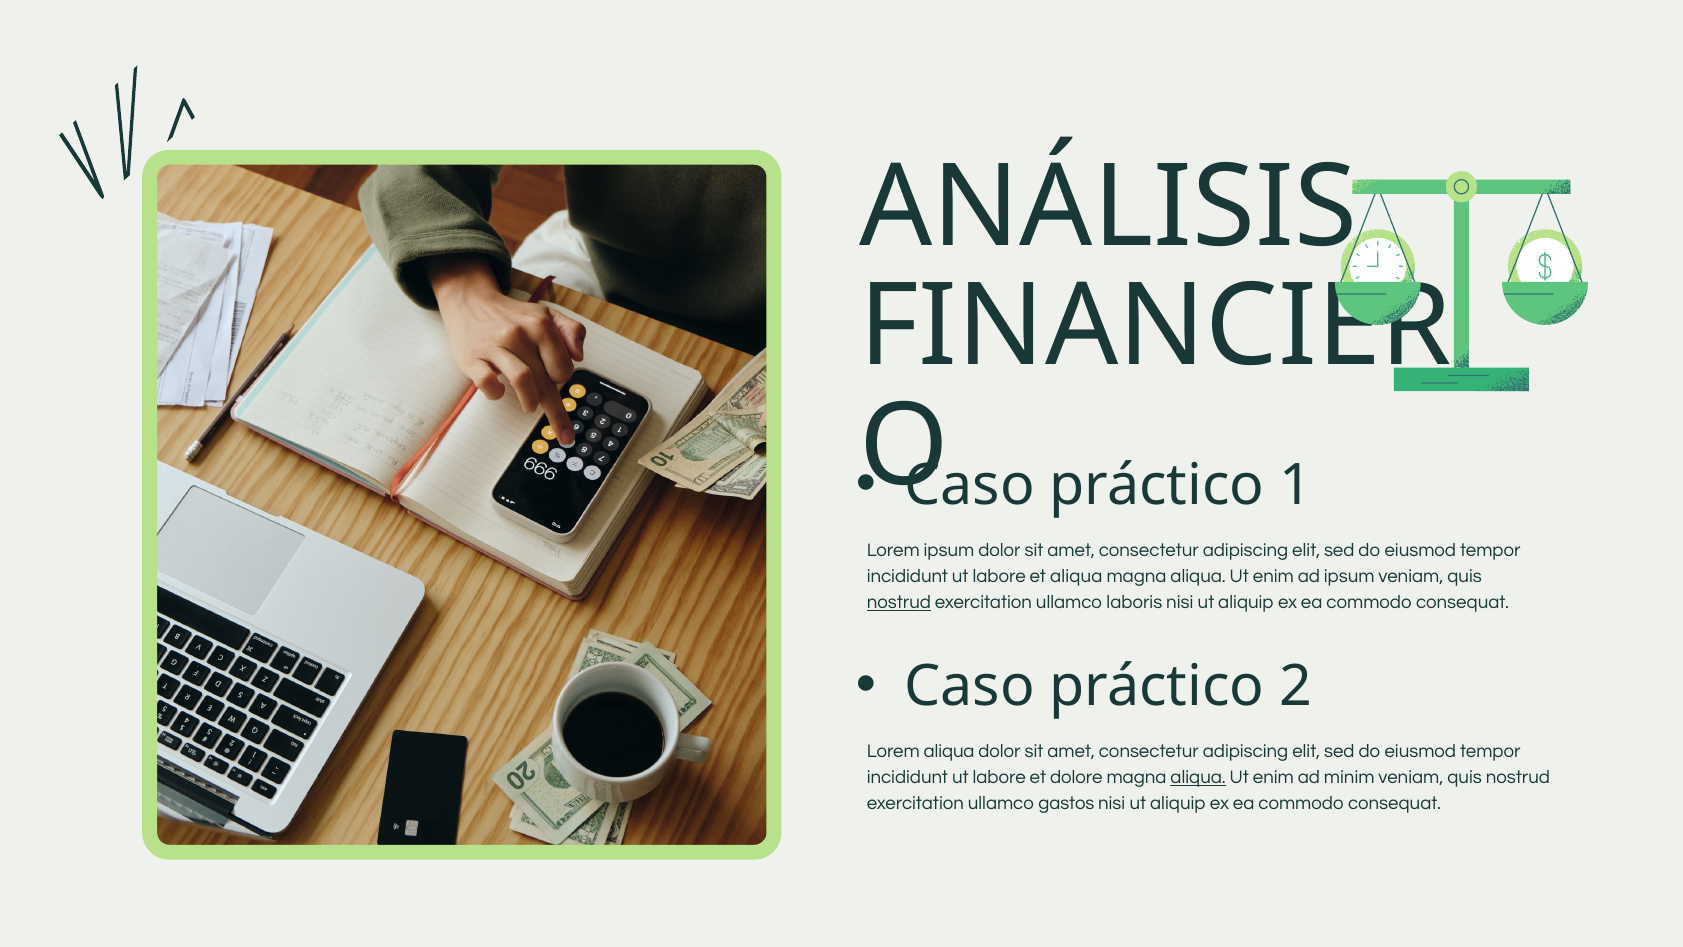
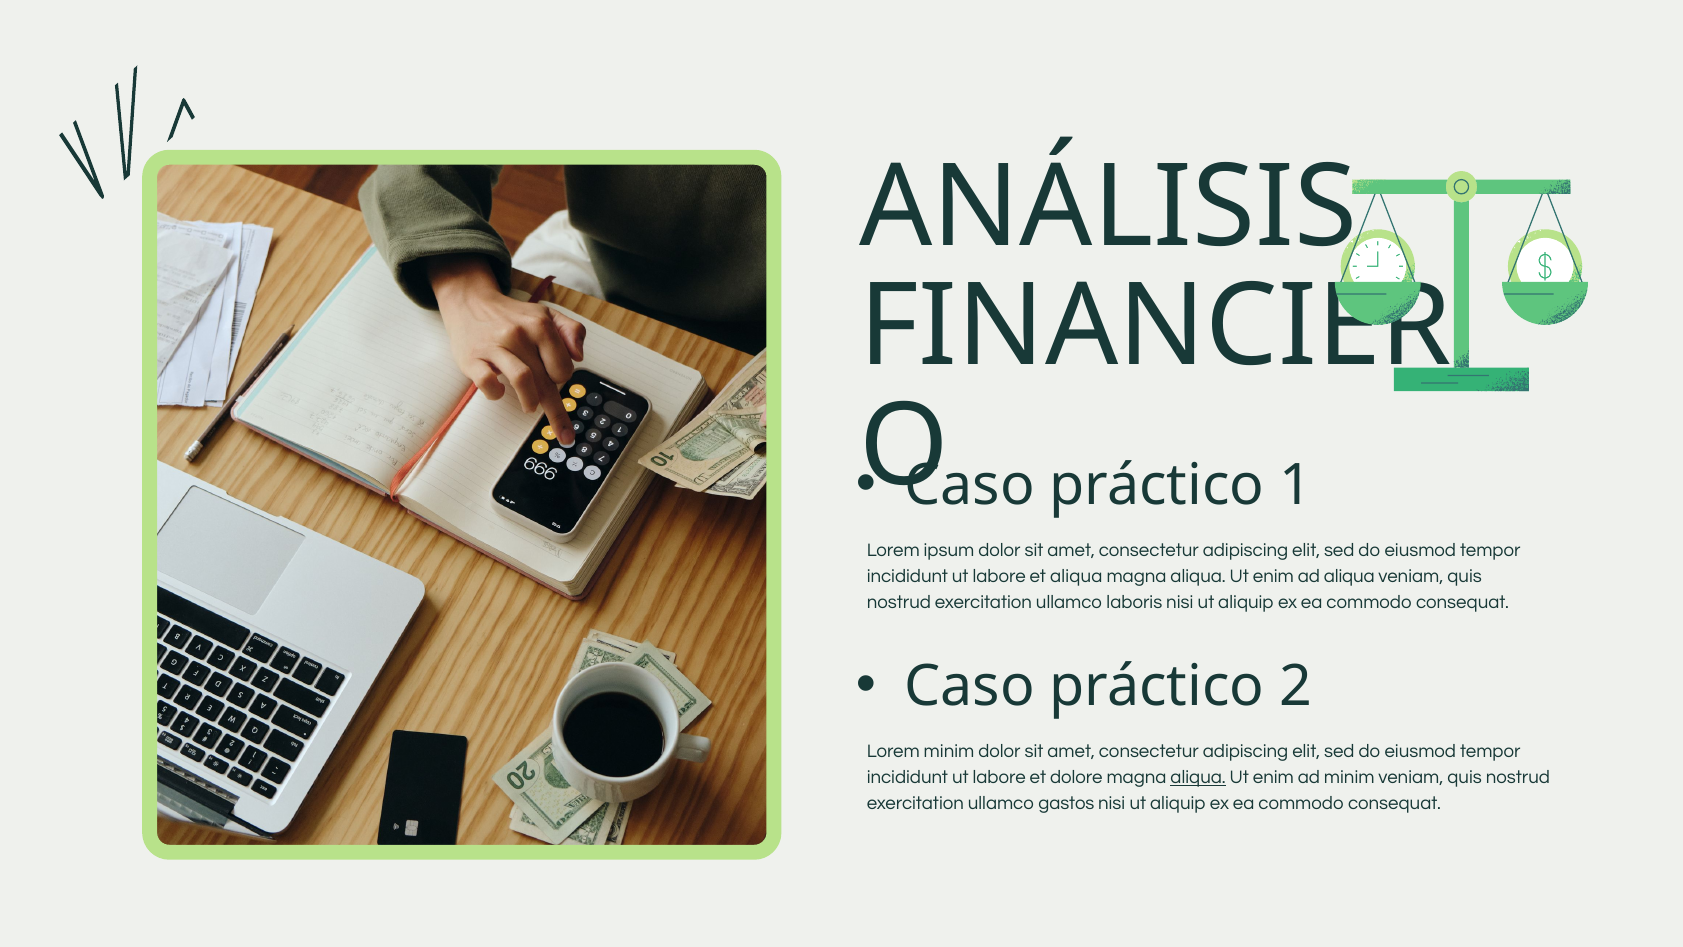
ad ipsum: ipsum -> aliqua
nostrud at (899, 602) underline: present -> none
Lorem aliqua: aliqua -> minim
